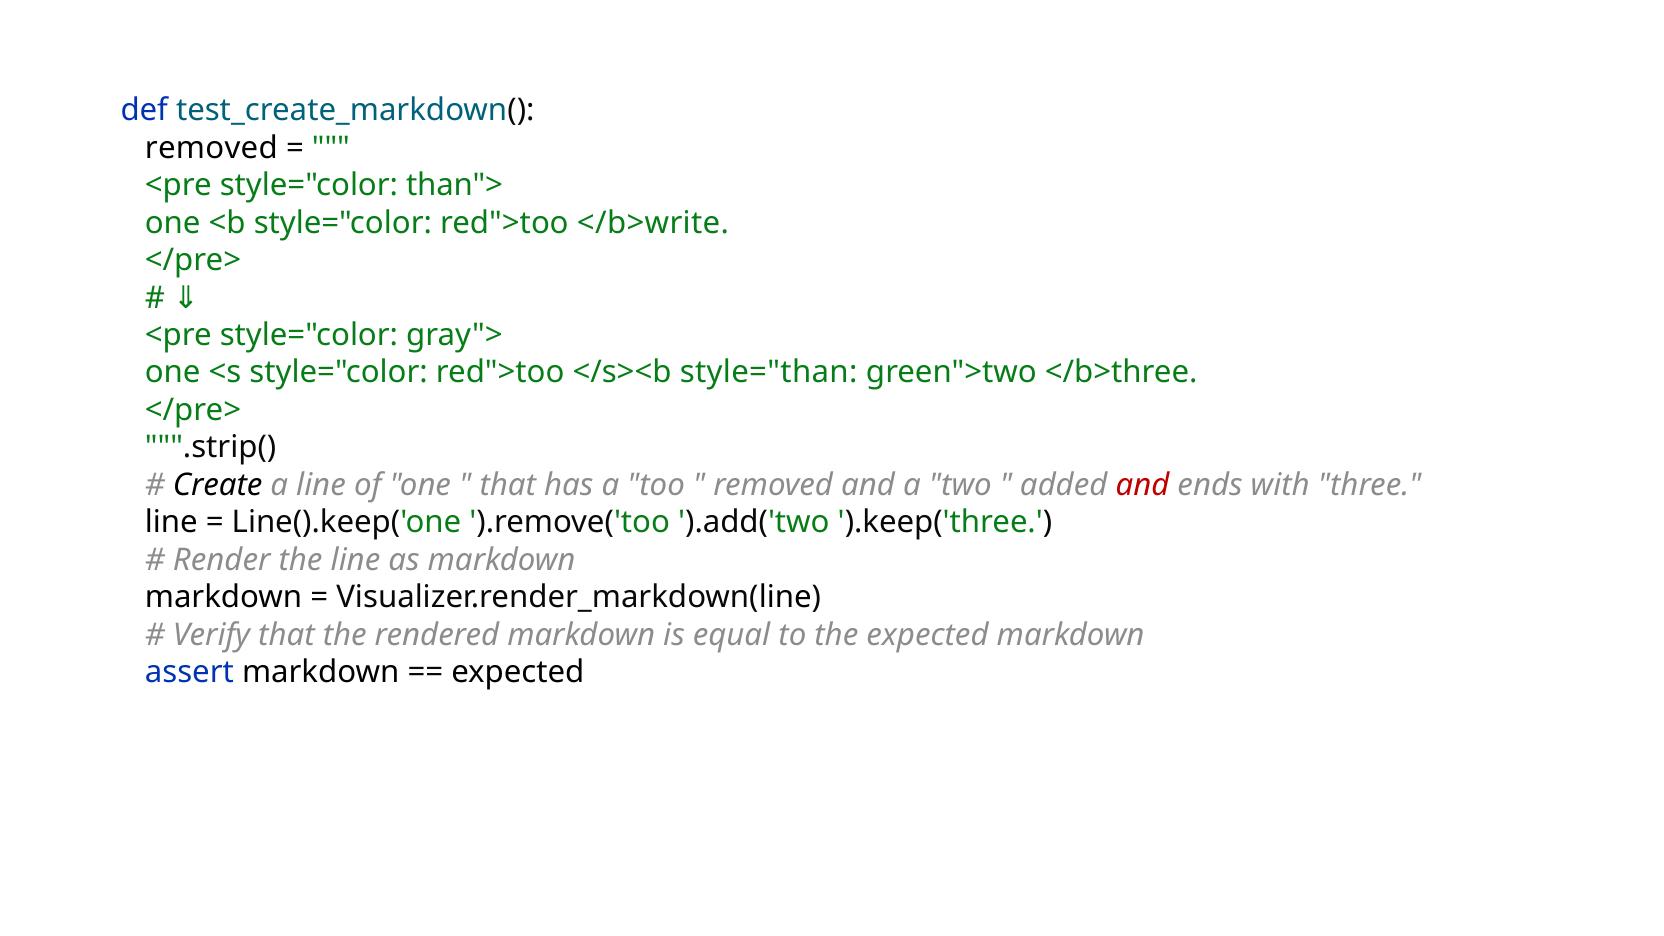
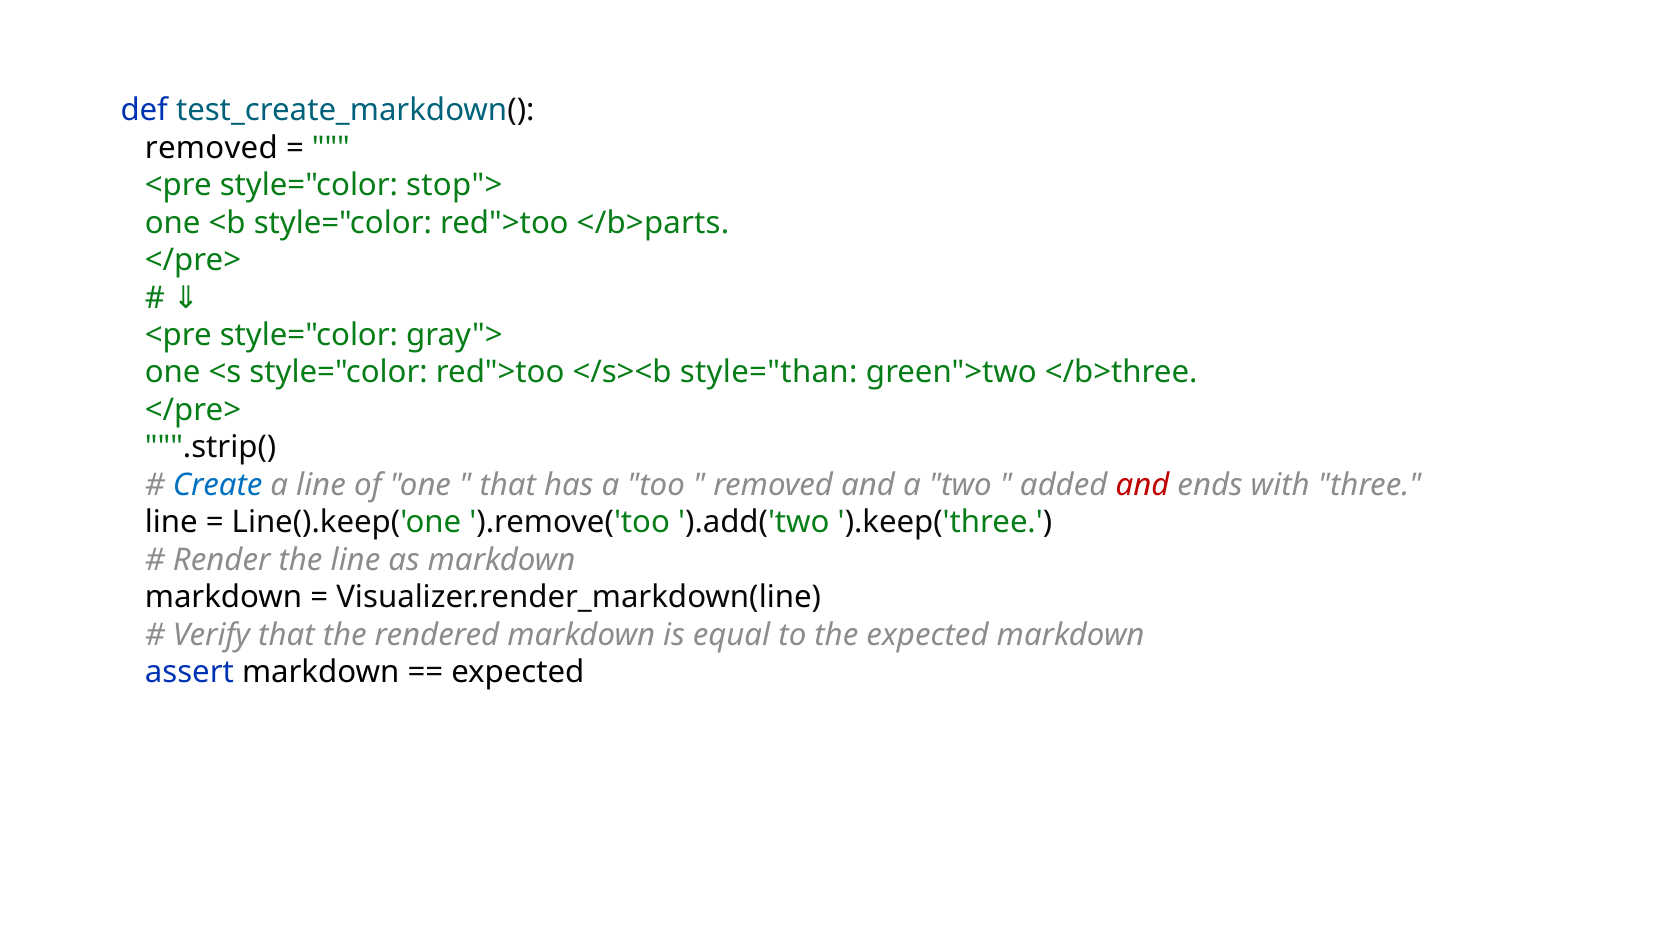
than">: than"> -> stop">
</b>write: </b>write -> </b>parts
Create colour: black -> blue
